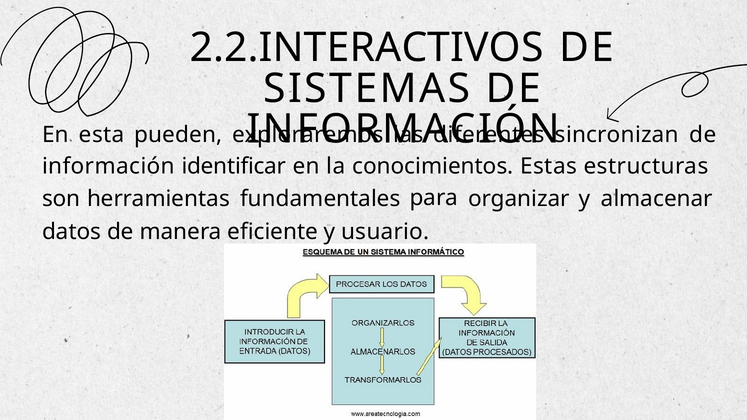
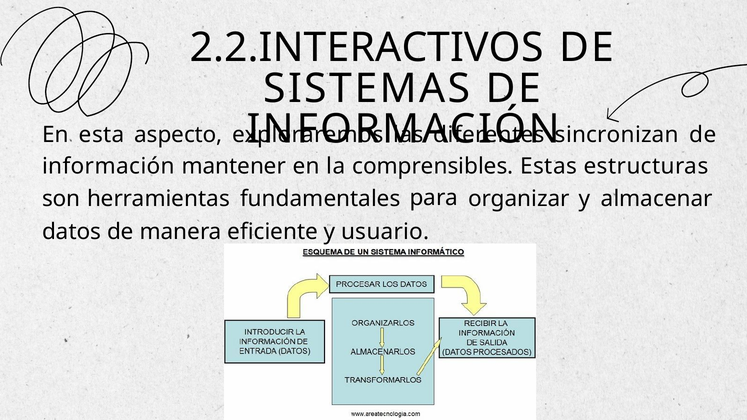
pueden: pueden -> aspecto
identificar: identificar -> mantener
conocimientos: conocimientos -> comprensibles
